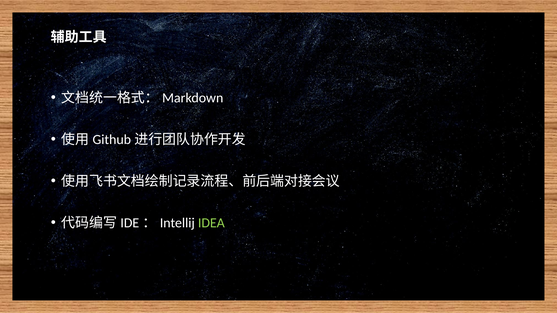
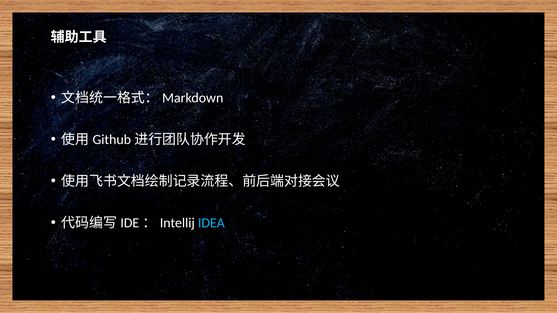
IDEA colour: light green -> light blue
